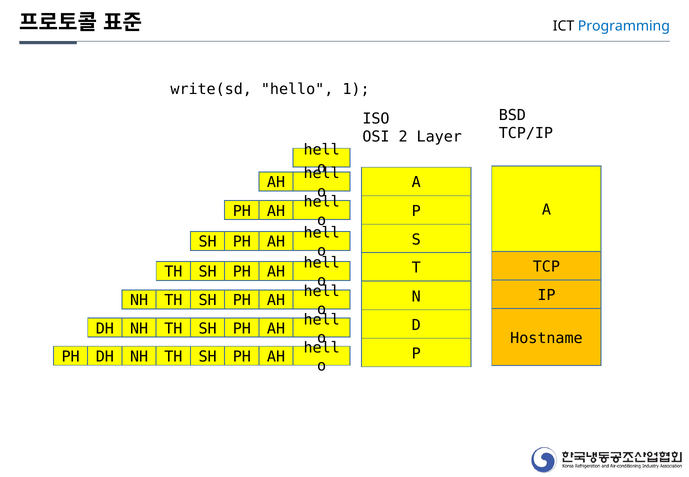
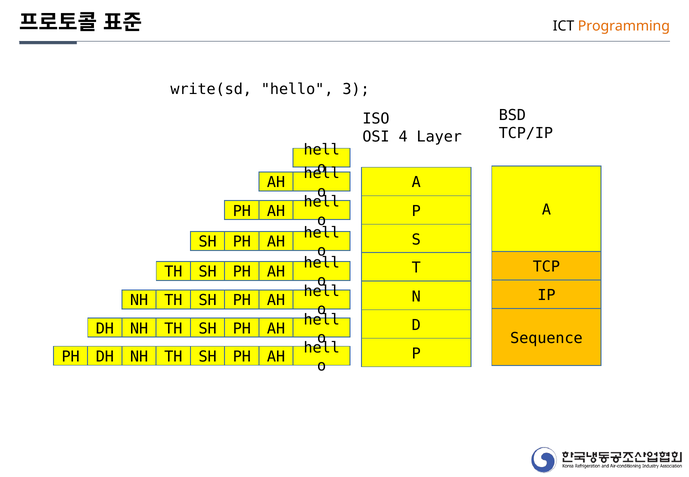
Programming colour: blue -> orange
1: 1 -> 3
2: 2 -> 4
Hostname: Hostname -> Sequence
